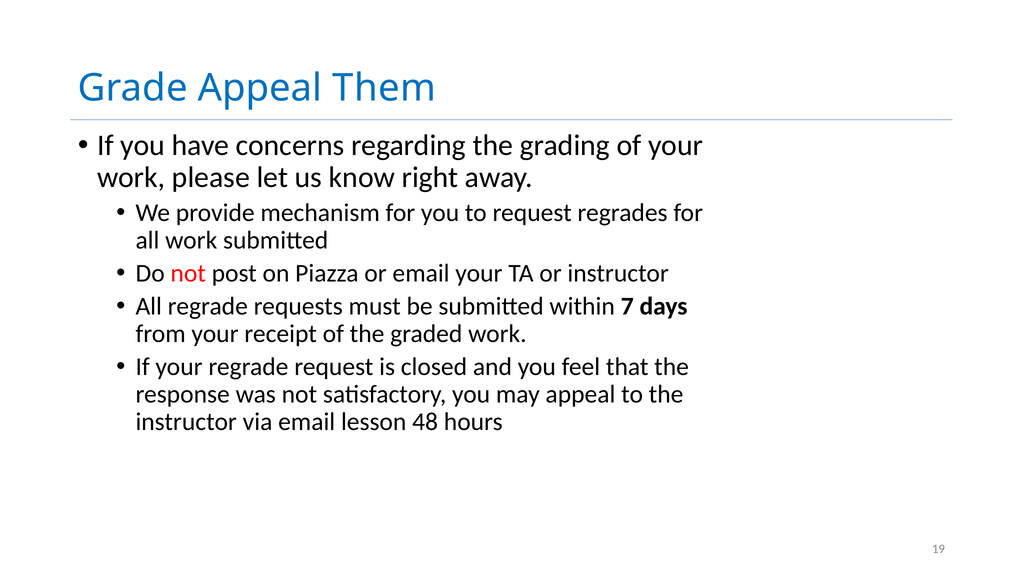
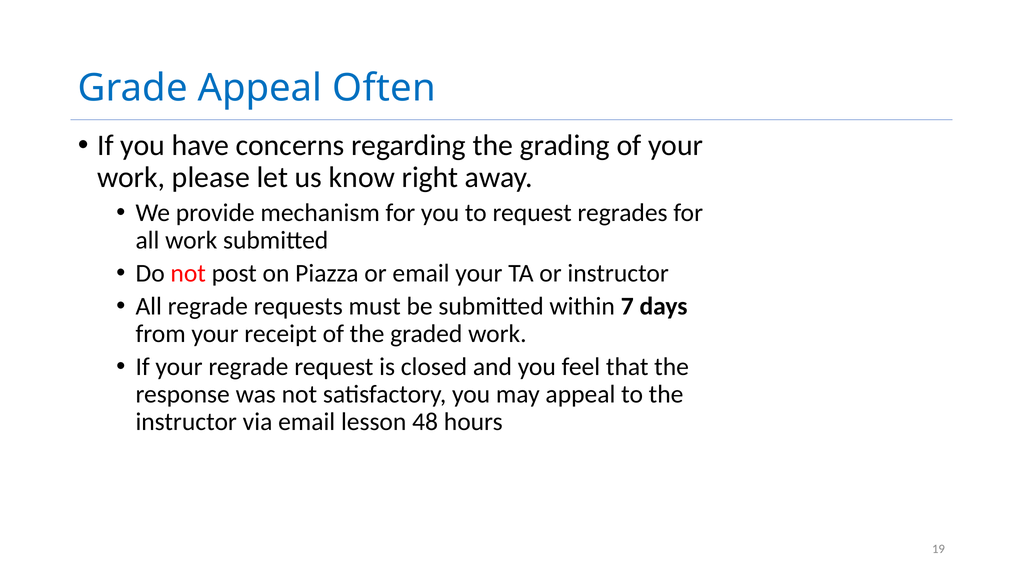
Them: Them -> Often
